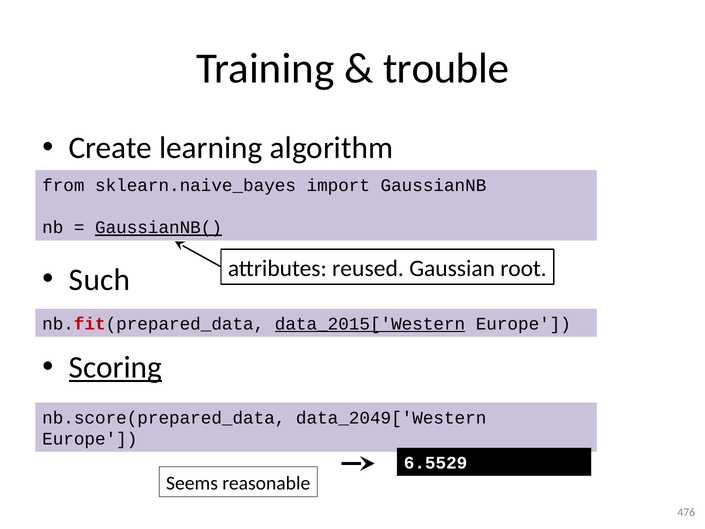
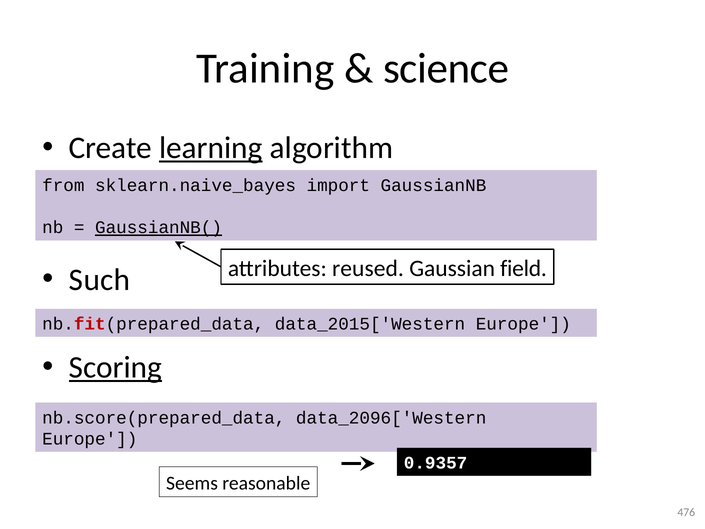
trouble: trouble -> science
learning underline: none -> present
root: root -> field
data_2015['Western underline: present -> none
data_2049['Western: data_2049['Western -> data_2096['Western
6.5529: 6.5529 -> 0.9357
